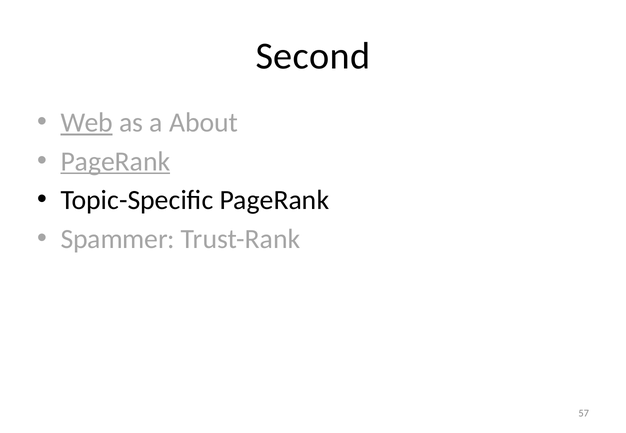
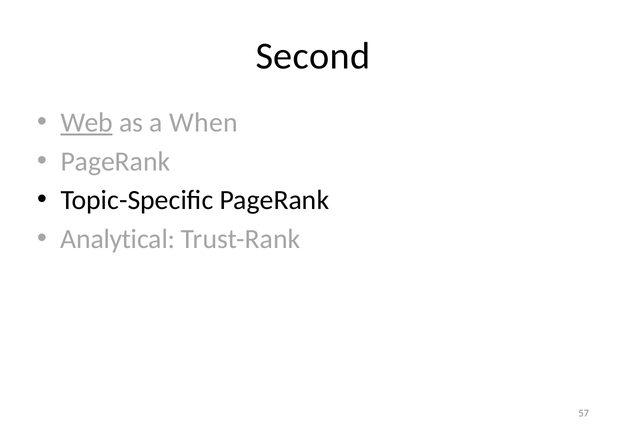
About: About -> When
PageRank at (115, 162) underline: present -> none
Spammer: Spammer -> Analytical
